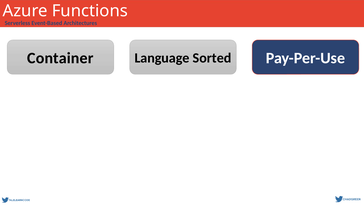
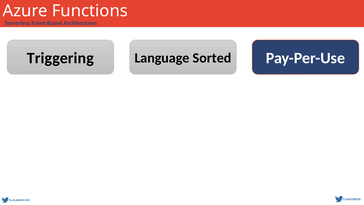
Container: Container -> Triggering
